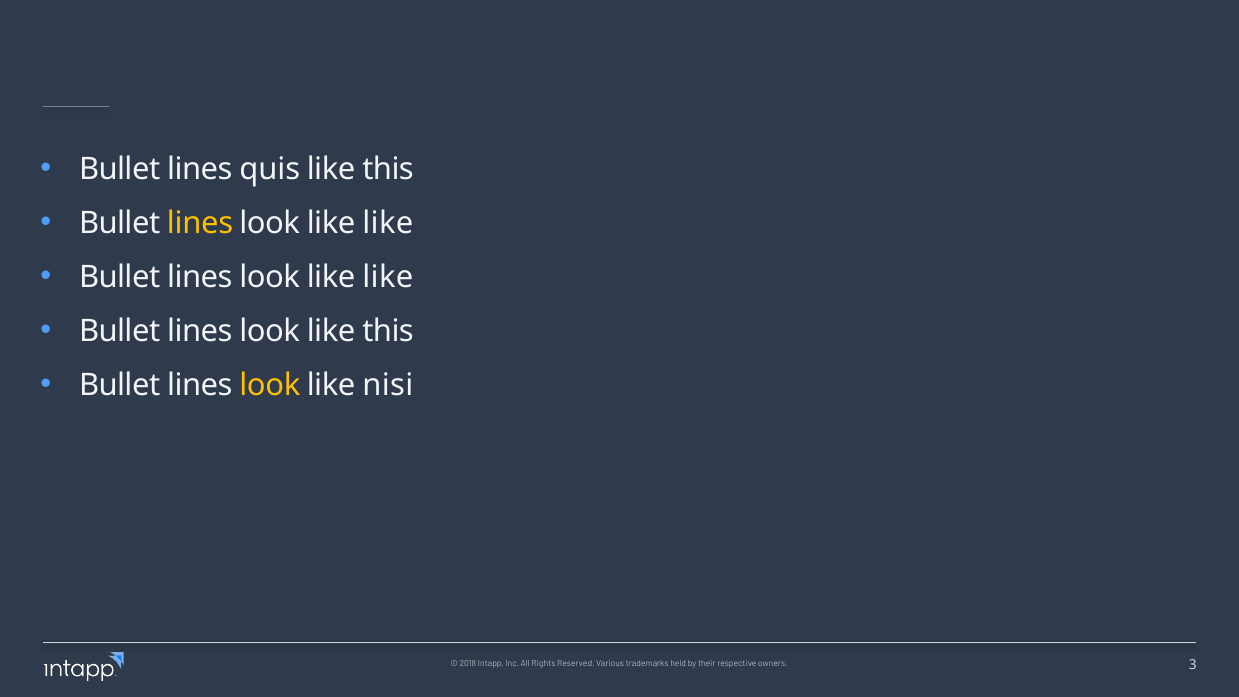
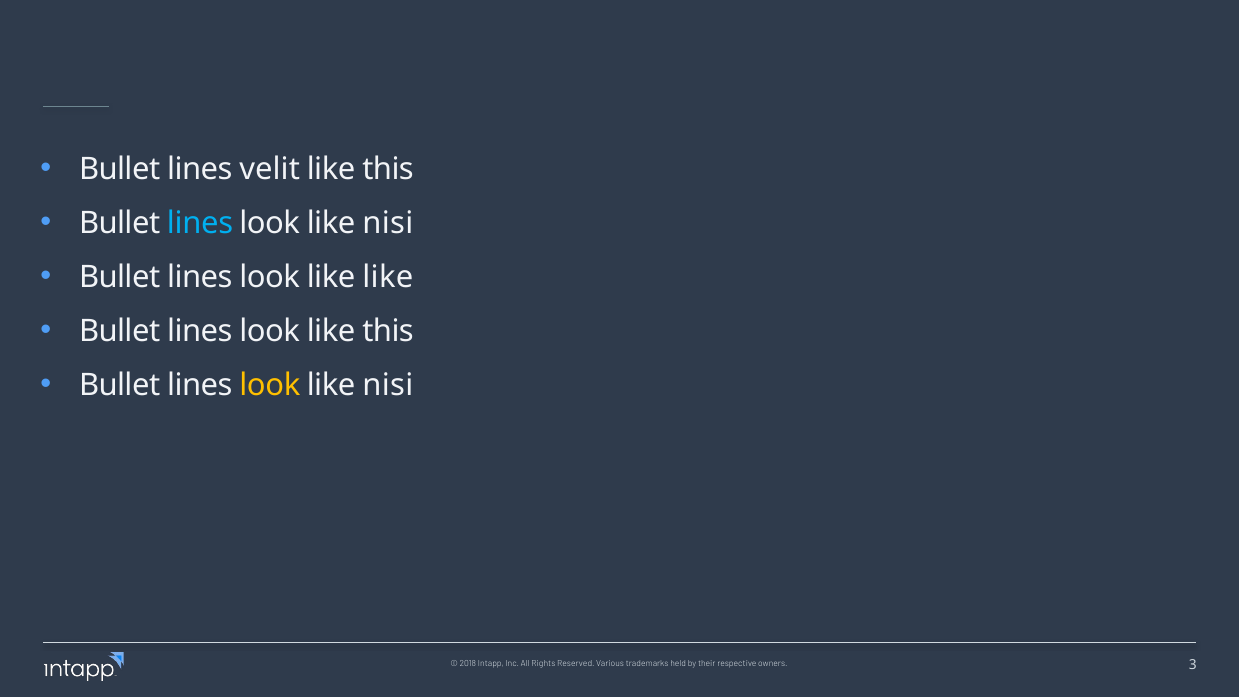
quis: quis -> velit
lines at (200, 223) colour: yellow -> light blue
like at (388, 223): like -> nisi
